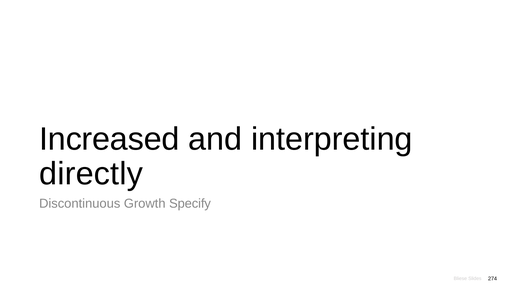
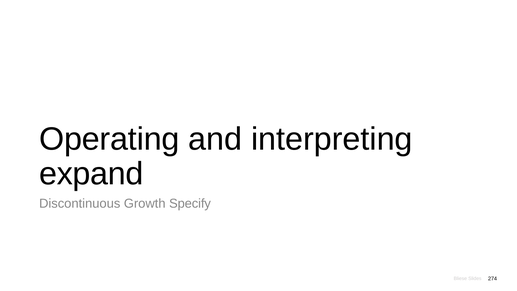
Increased: Increased -> Operating
directly: directly -> expand
